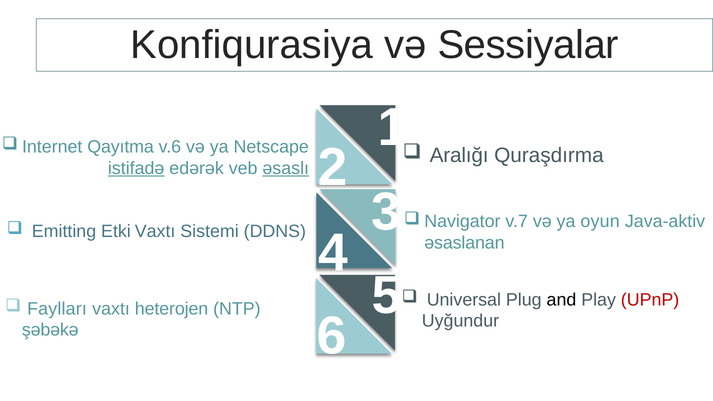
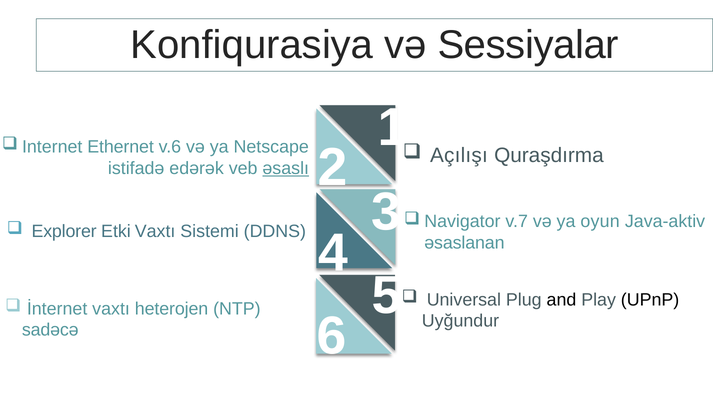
Qayıtma: Qayıtma -> Ethernet
Aralığı: Aralığı -> Açılışı
istifadə underline: present -> none
Emitting: Emitting -> Explorer
UPnP colour: red -> black
Faylları: Faylları -> İnternet
şəbəkə: şəbəkə -> sadəcə
